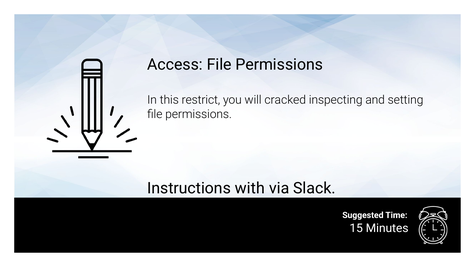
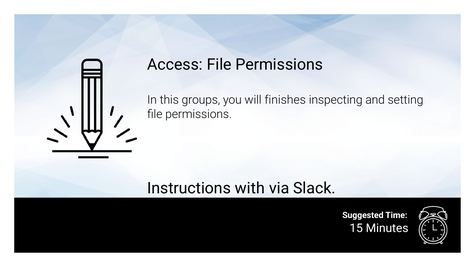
restrict: restrict -> groups
cracked: cracked -> finishes
